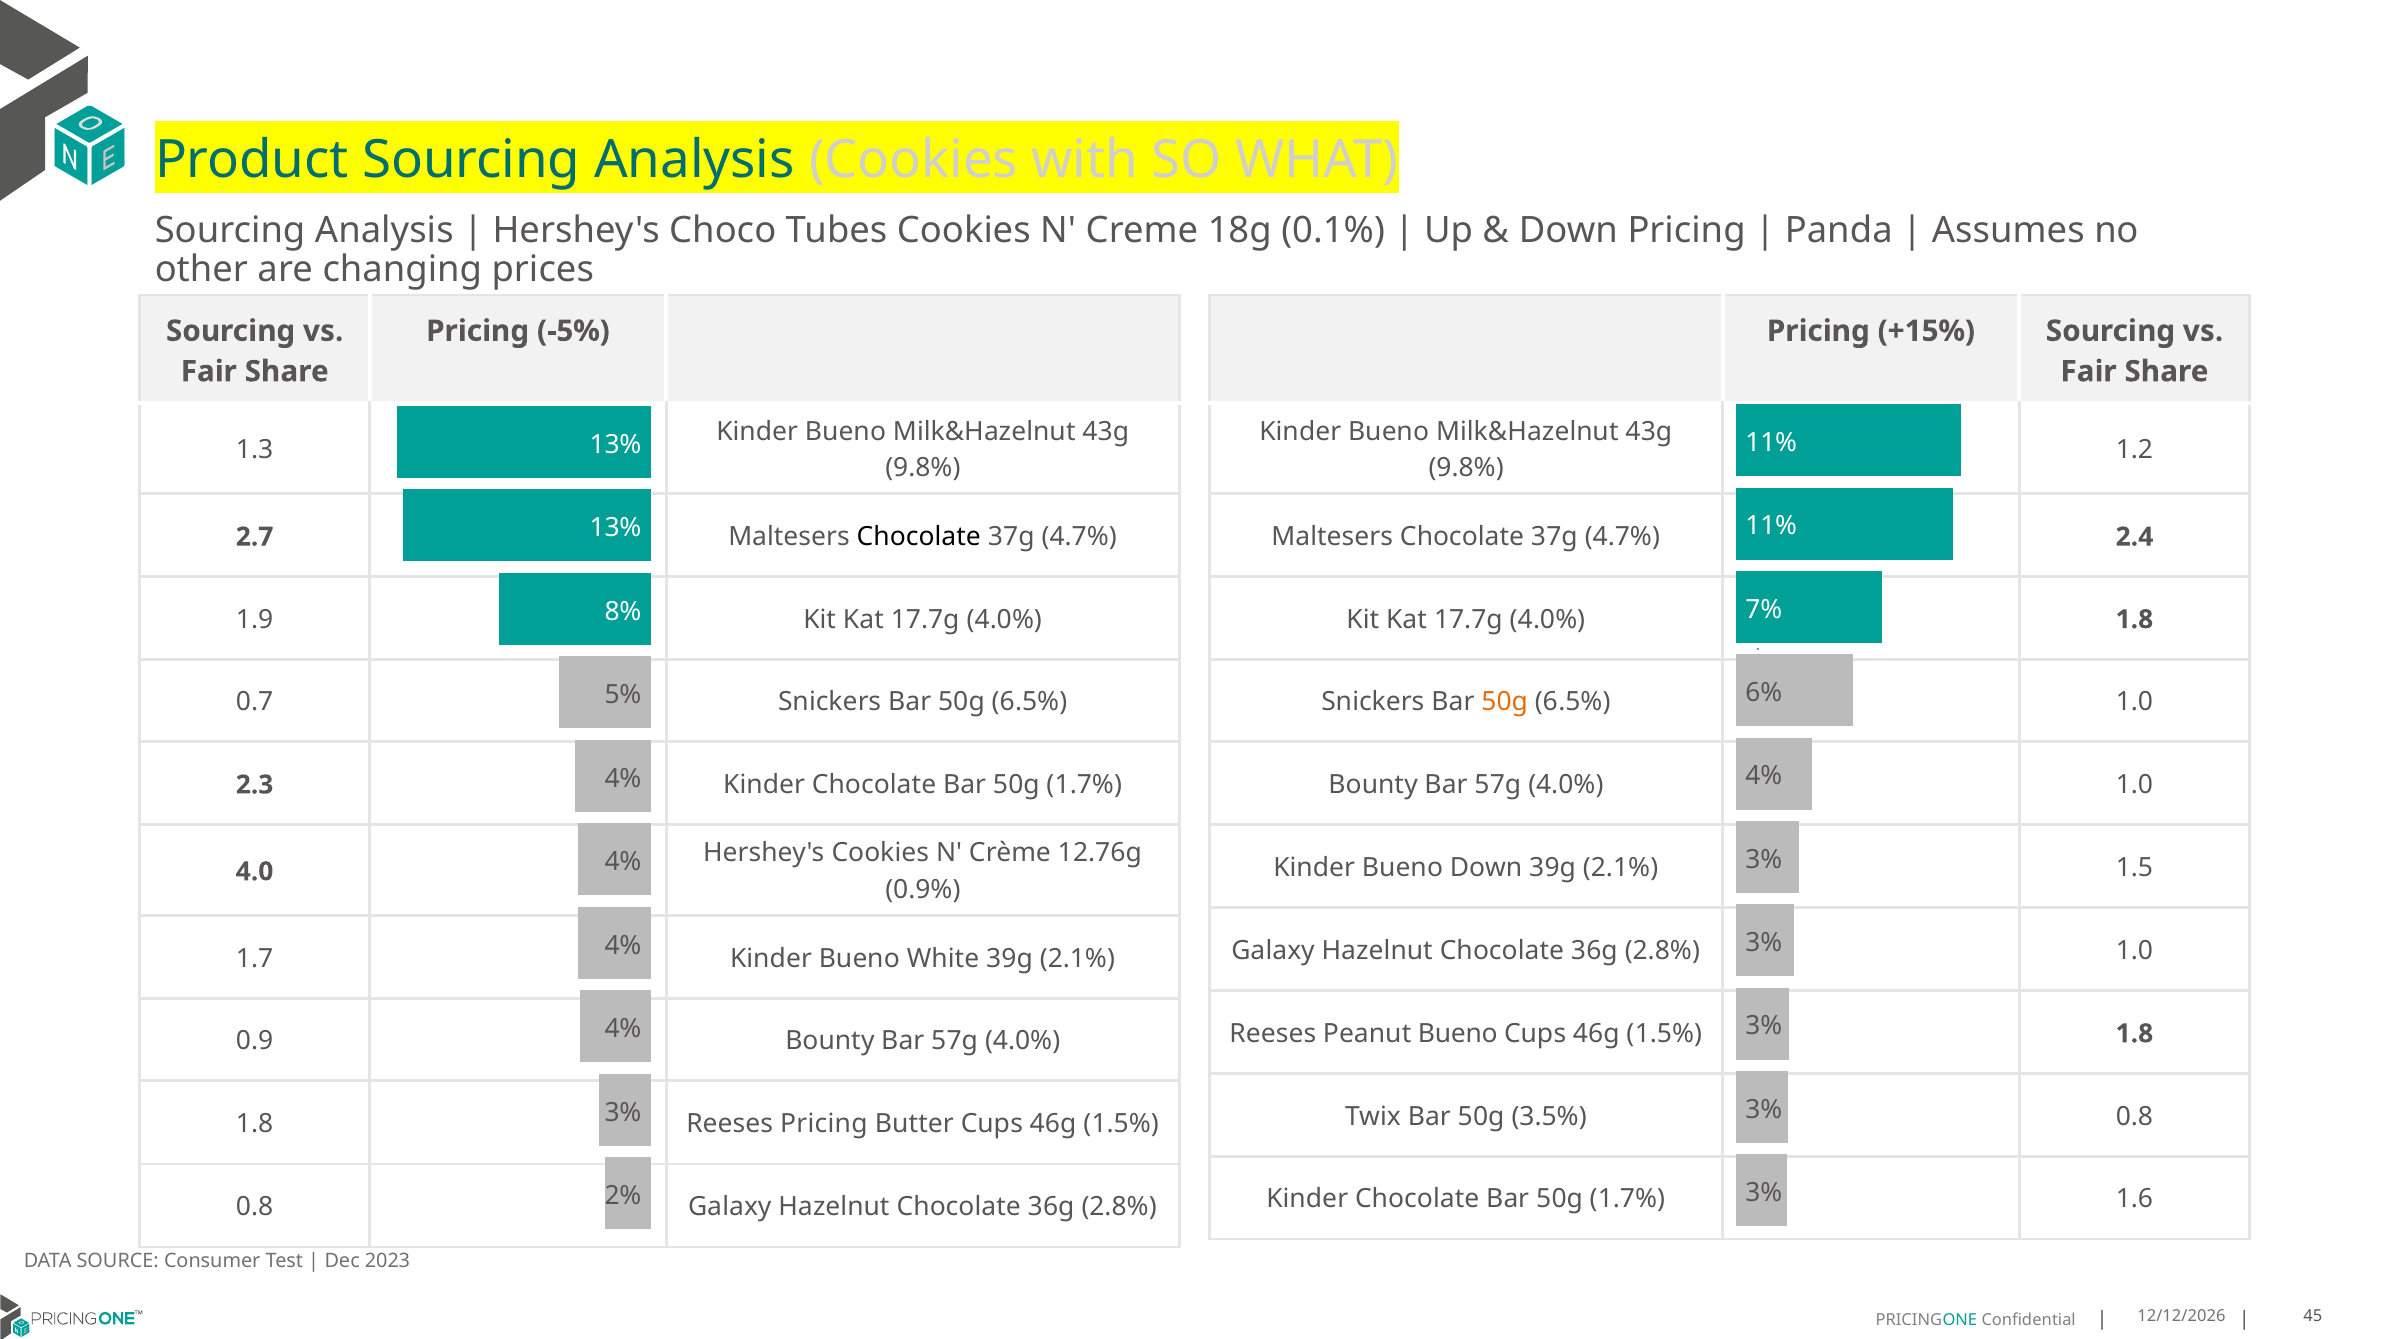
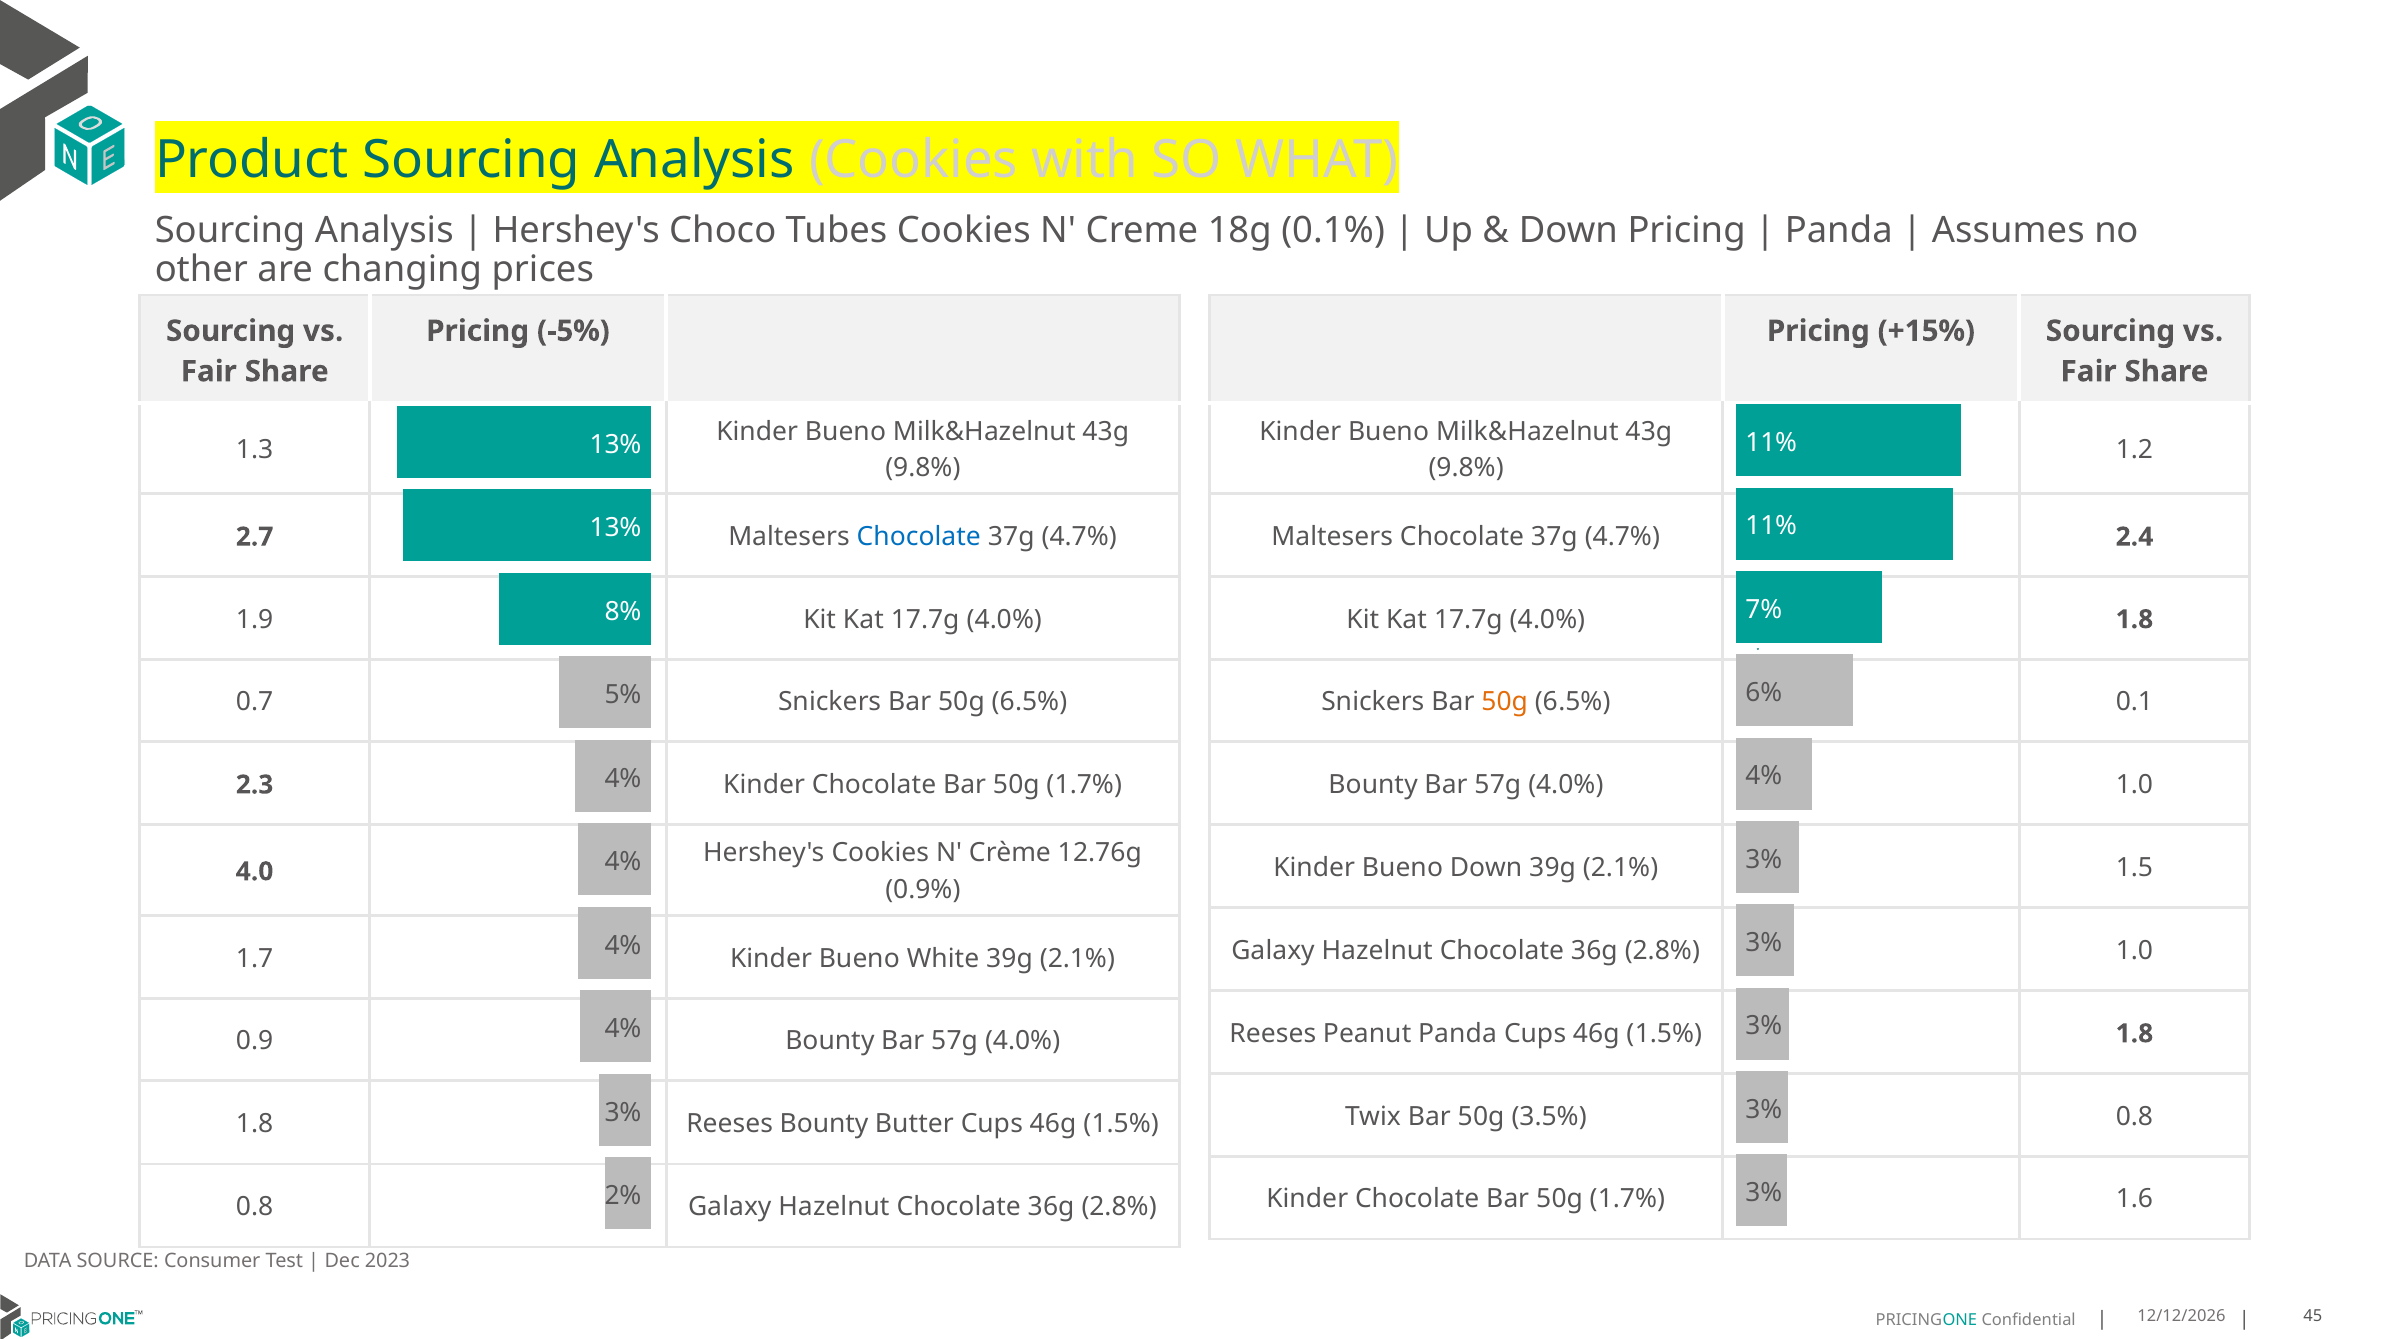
Chocolate at (919, 537) colour: black -> blue
6.5% 1.0: 1.0 -> 0.1
Peanut Bueno: Bueno -> Panda
Reeses Pricing: Pricing -> Bounty
